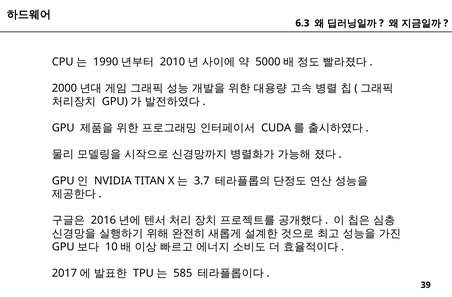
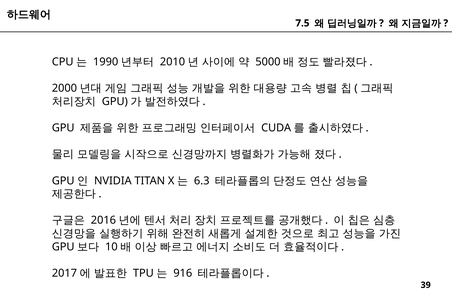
6.3: 6.3 -> 7.5
3.7: 3.7 -> 6.3
585: 585 -> 916
